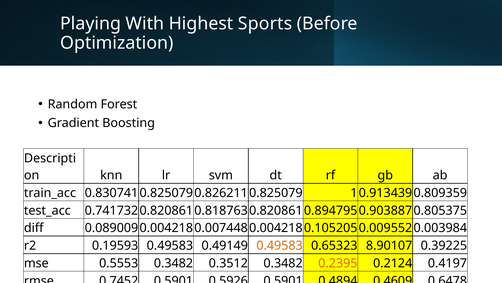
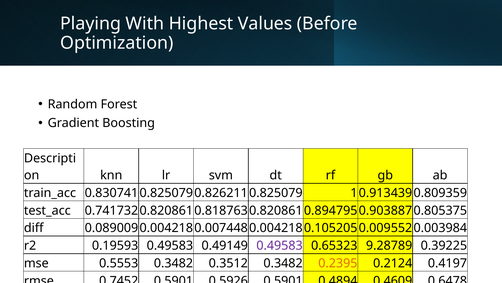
Sports: Sports -> Values
0.49583 at (280, 245) colour: orange -> purple
8.90107: 8.90107 -> 9.28789
